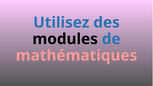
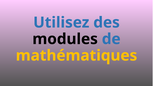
mathématiques colour: pink -> yellow
